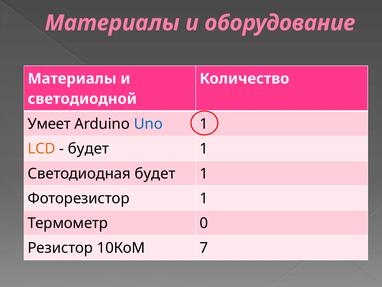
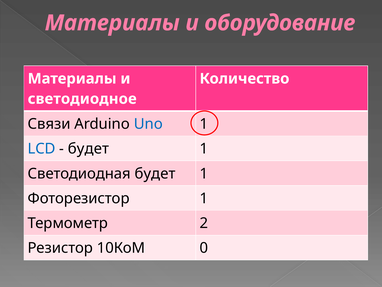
светодиодной: светодиодной -> светодиодное
Умеет: Умеет -> Связи
LCD colour: orange -> blue
0: 0 -> 2
7: 7 -> 0
